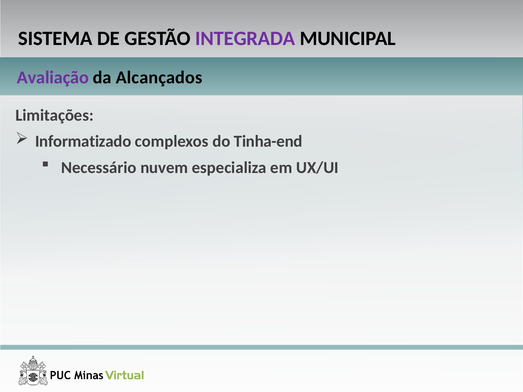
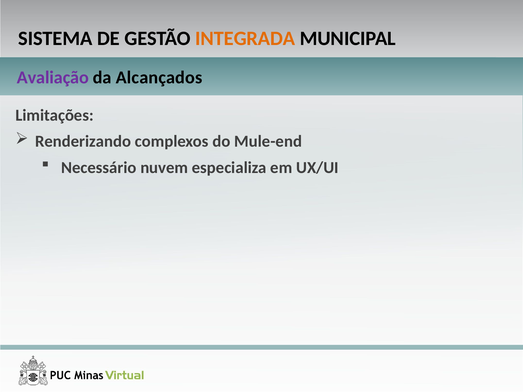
INTEGRADA colour: purple -> orange
Informatizado: Informatizado -> Renderizando
Tinha-end: Tinha-end -> Mule-end
